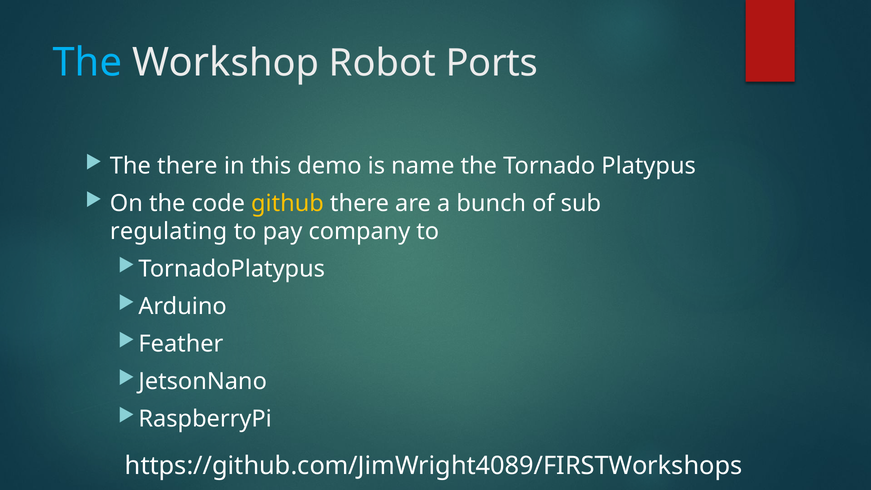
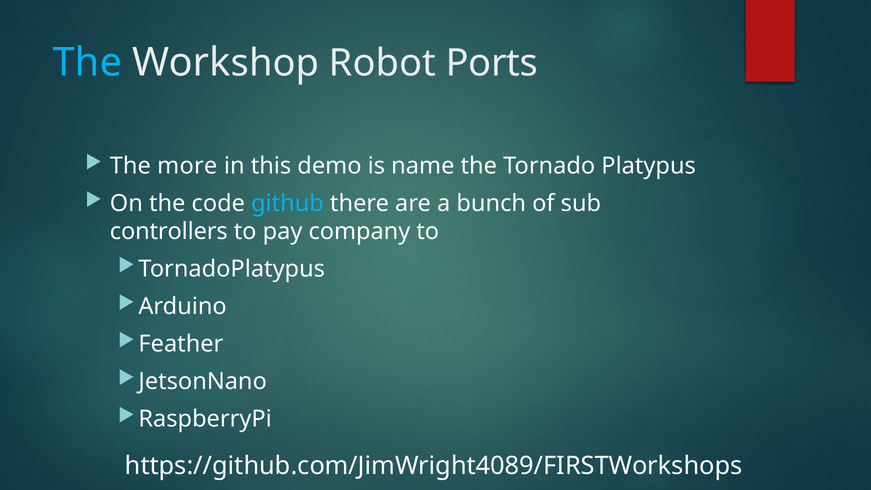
The there: there -> more
github colour: yellow -> light blue
regulating: regulating -> controllers
